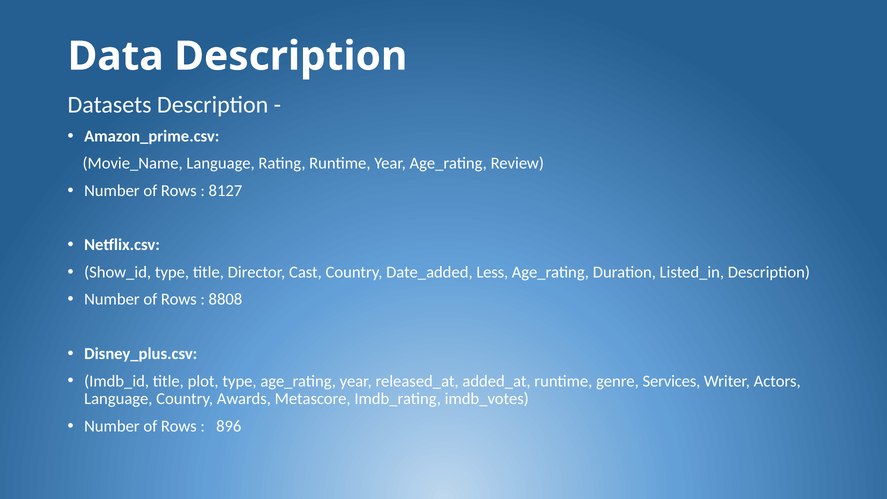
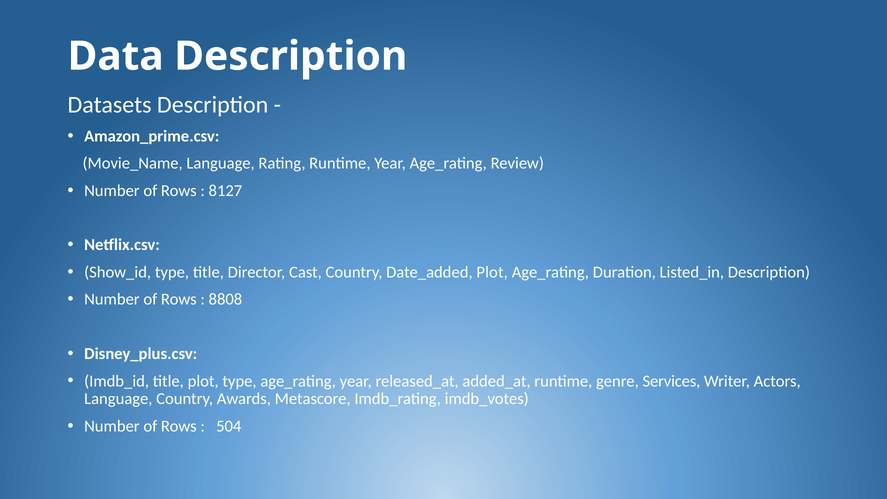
Date_added Less: Less -> Plot
896: 896 -> 504
